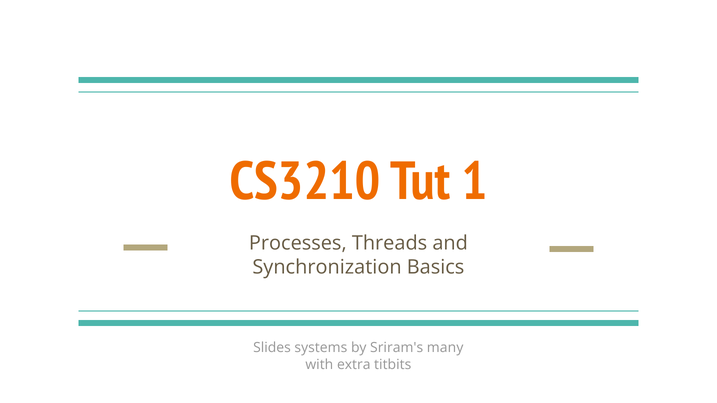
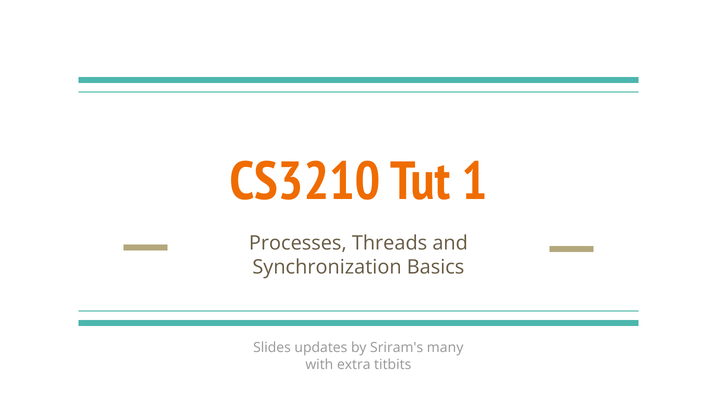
systems: systems -> updates
